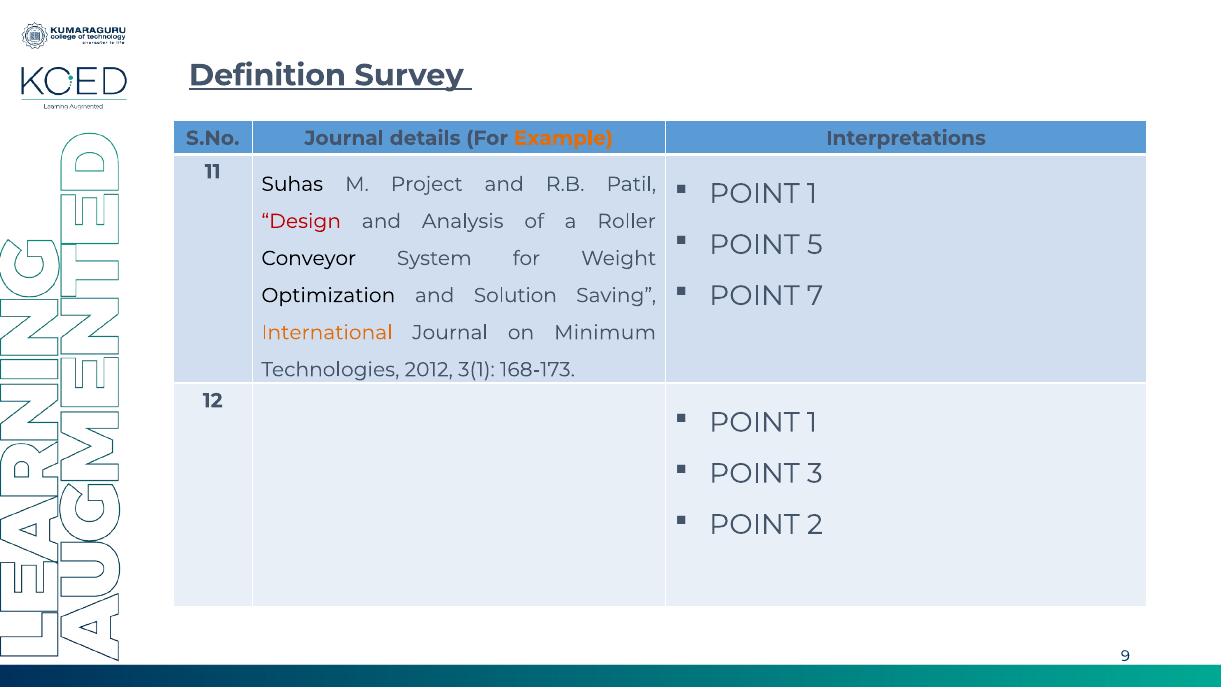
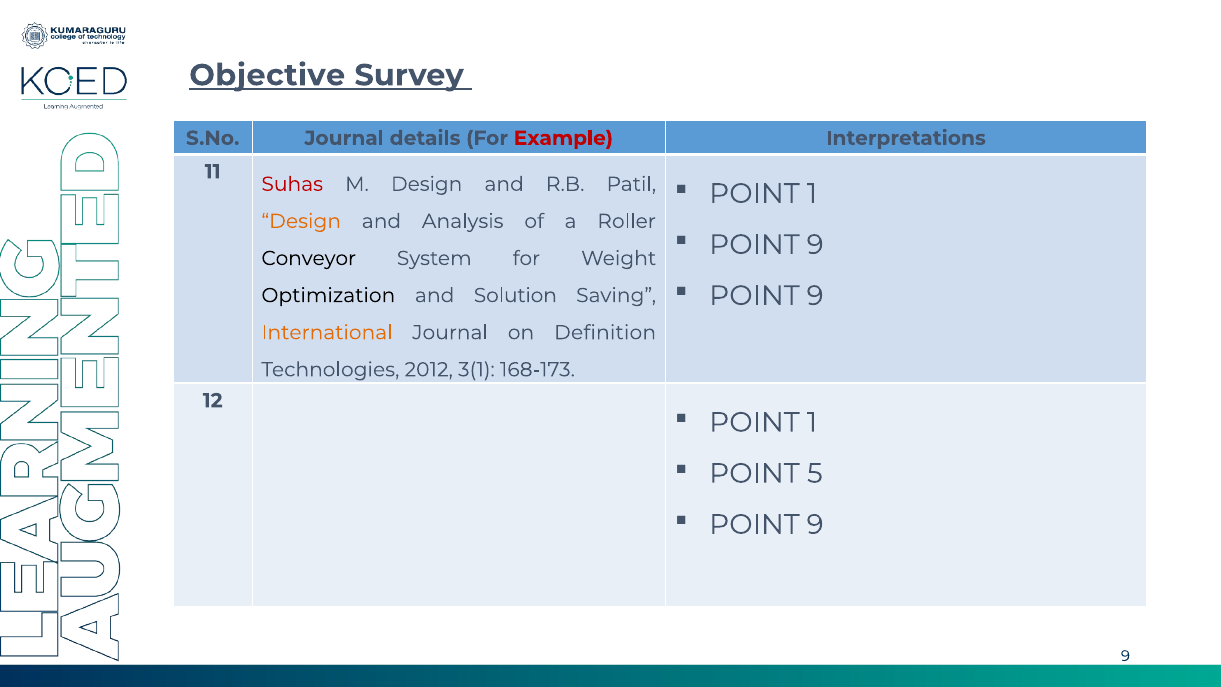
Definition: Definition -> Objective
Example colour: orange -> red
Suhas colour: black -> red
M Project: Project -> Design
Design at (301, 221) colour: red -> orange
5 at (815, 245): 5 -> 9
7 at (815, 296): 7 -> 9
Minimum: Minimum -> Definition
3: 3 -> 5
2 at (815, 524): 2 -> 9
